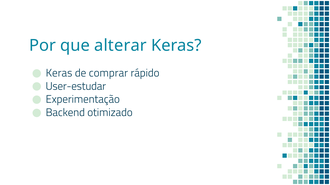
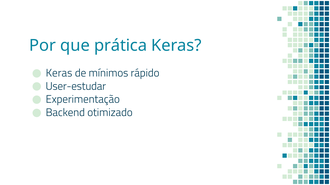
alterar: alterar -> prática
comprar: comprar -> mínimos
